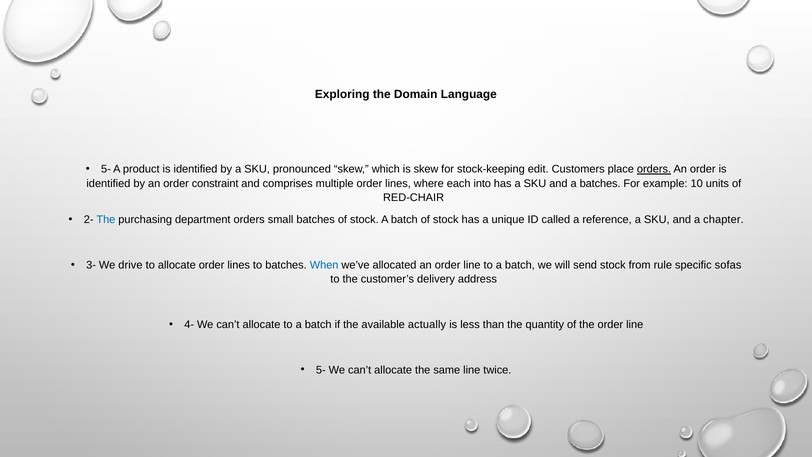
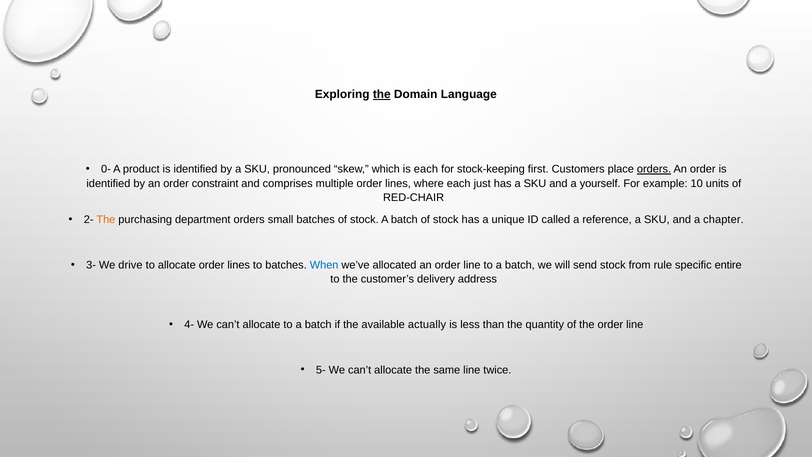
the at (382, 94) underline: none -> present
5- at (106, 169): 5- -> 0-
is skew: skew -> each
edit: edit -> first
into: into -> just
a batches: batches -> yourself
The at (106, 220) colour: blue -> orange
sofas: sofas -> entire
